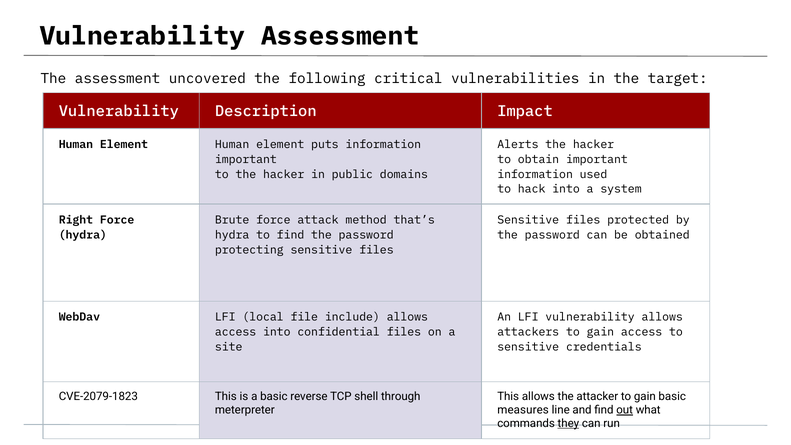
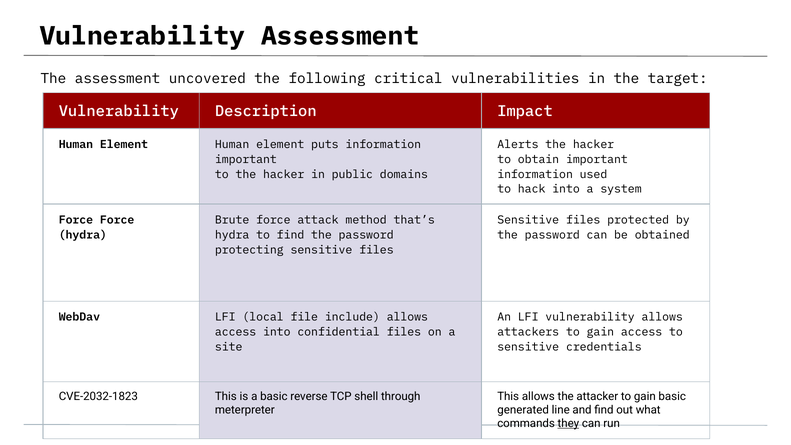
Right at (76, 220): Right -> Force
CVE-2079-1823: CVE-2079-1823 -> CVE-2032-1823
measures: measures -> generated
out underline: present -> none
